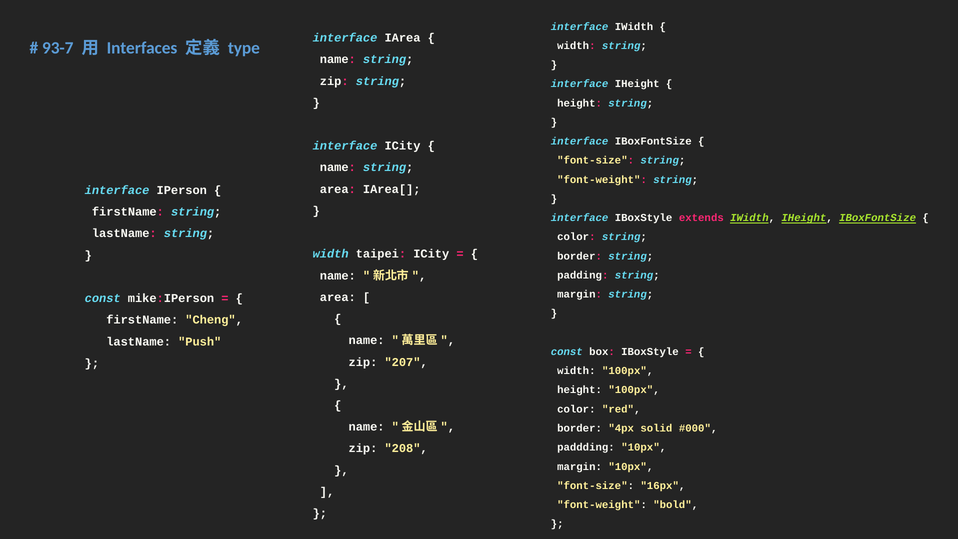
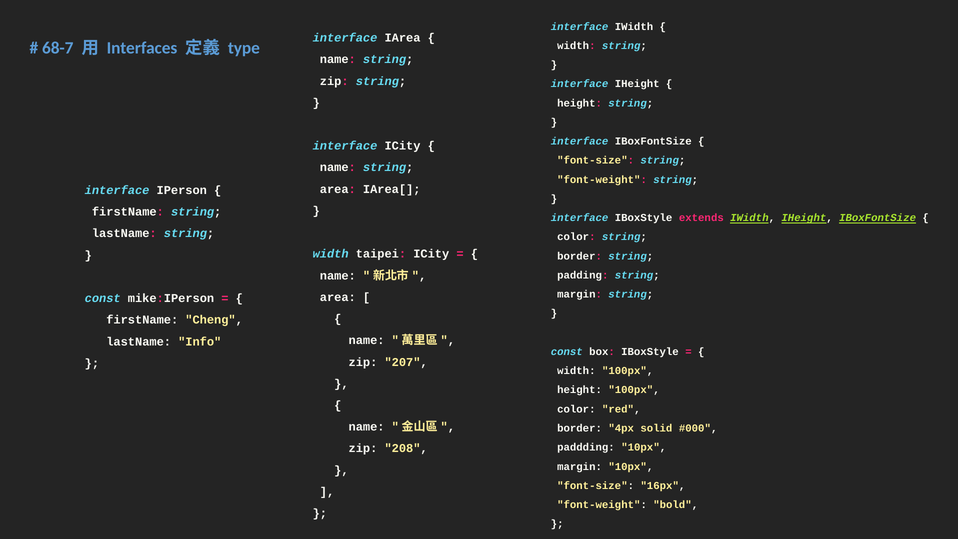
93-7: 93-7 -> 68-7
Push: Push -> Info
